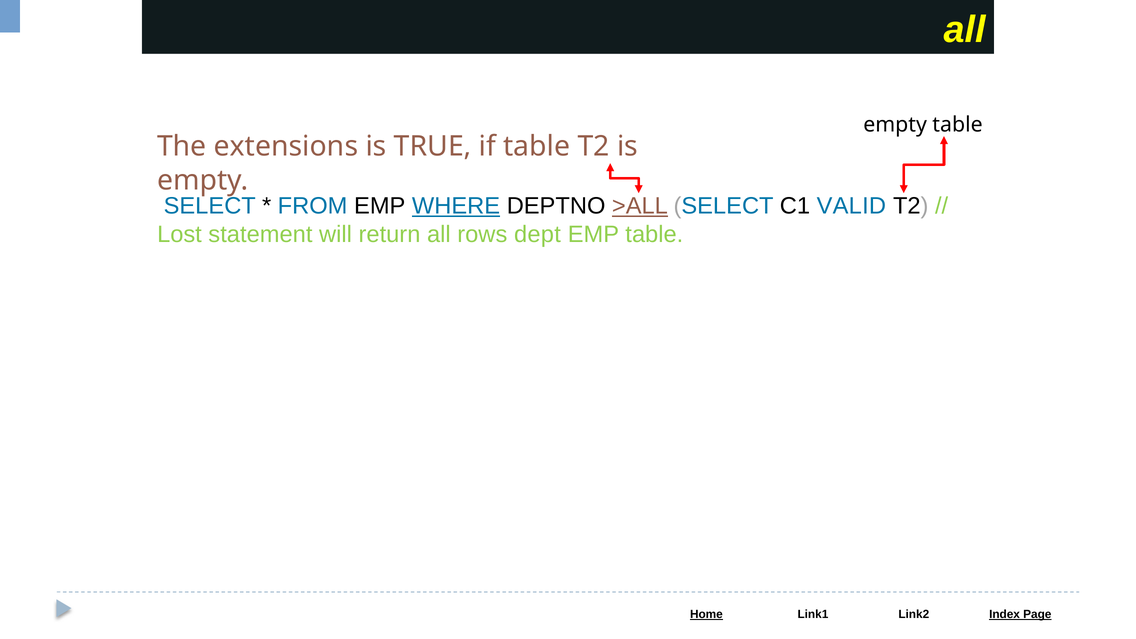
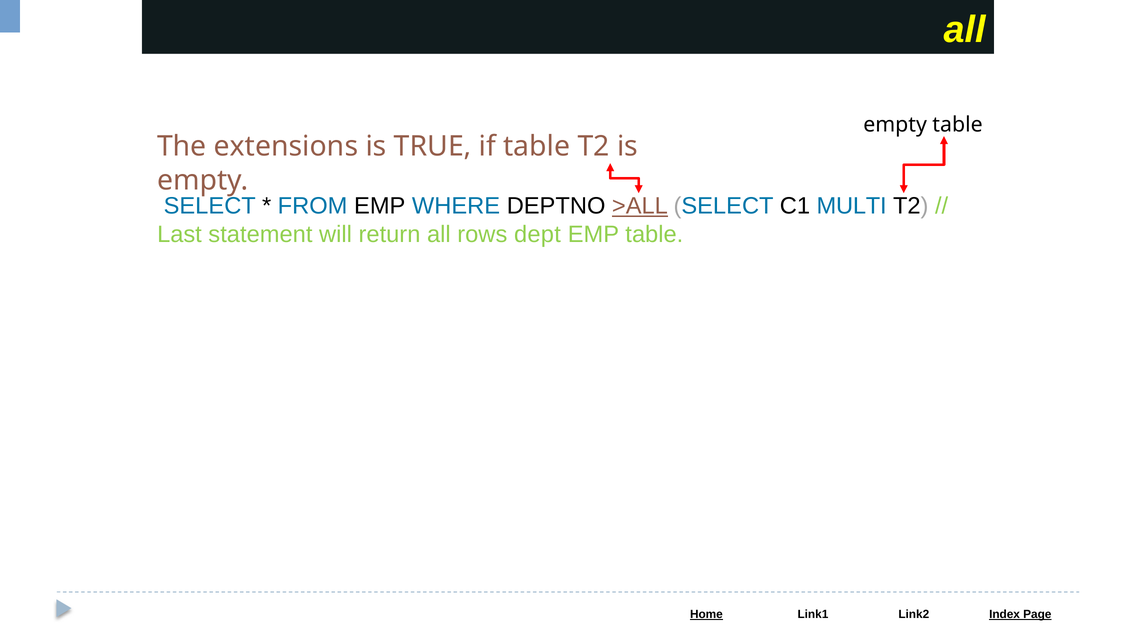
WHERE underline: present -> none
VALID: VALID -> MULTI
Lost: Lost -> Last
